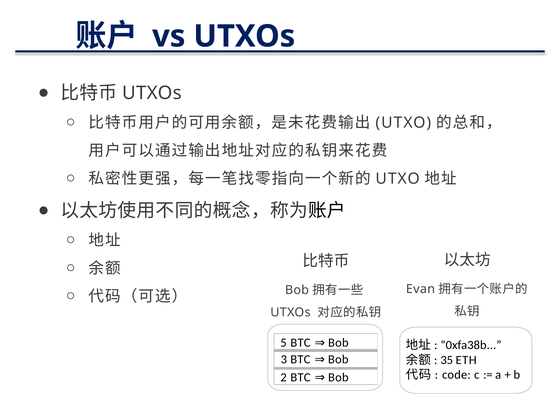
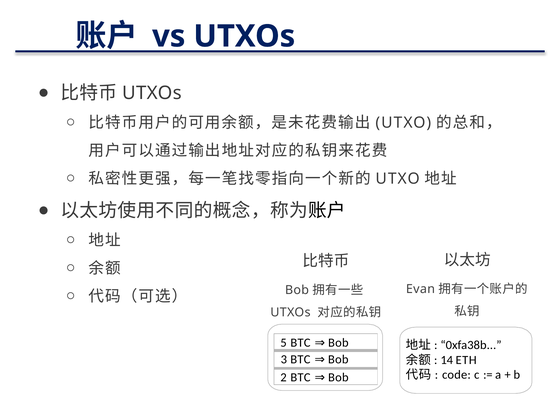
35: 35 -> 14
